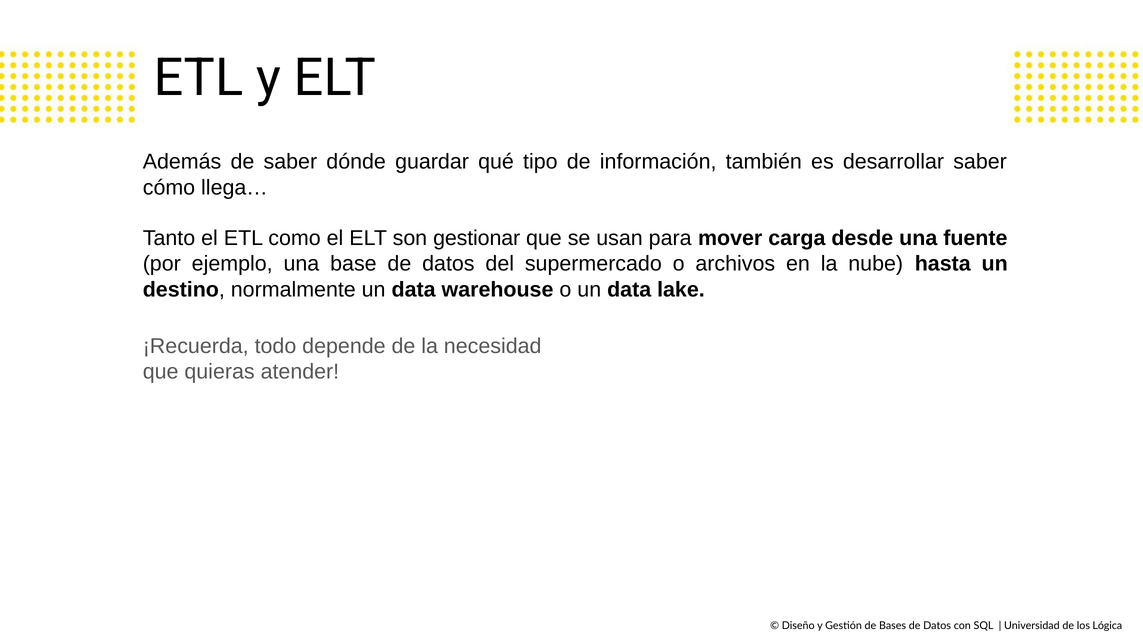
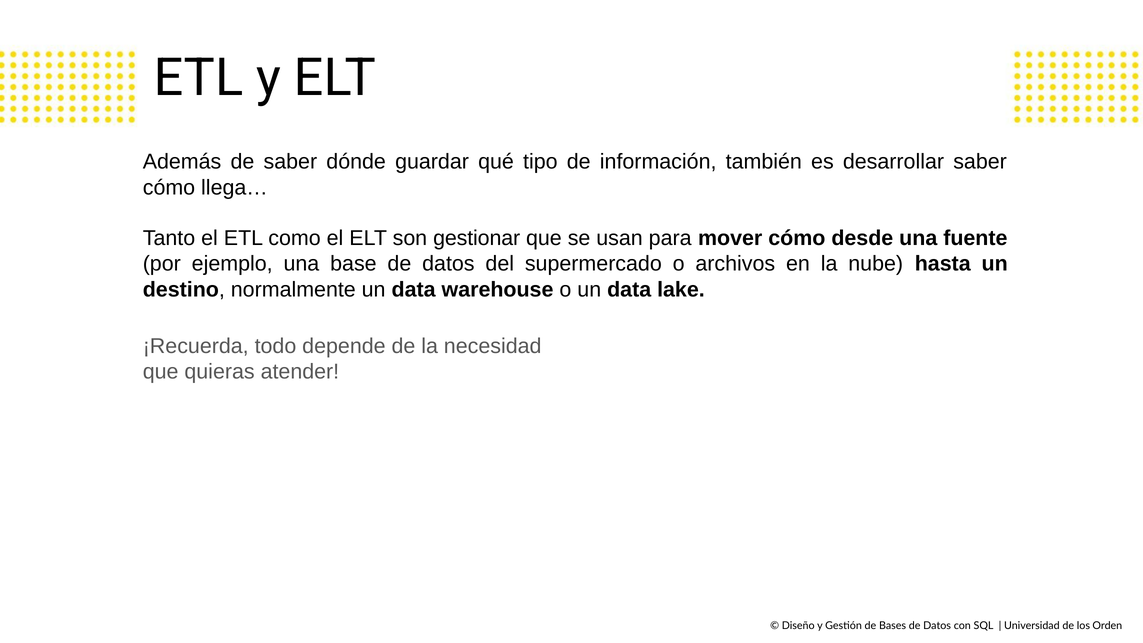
mover carga: carga -> cómo
Lógica: Lógica -> Orden
